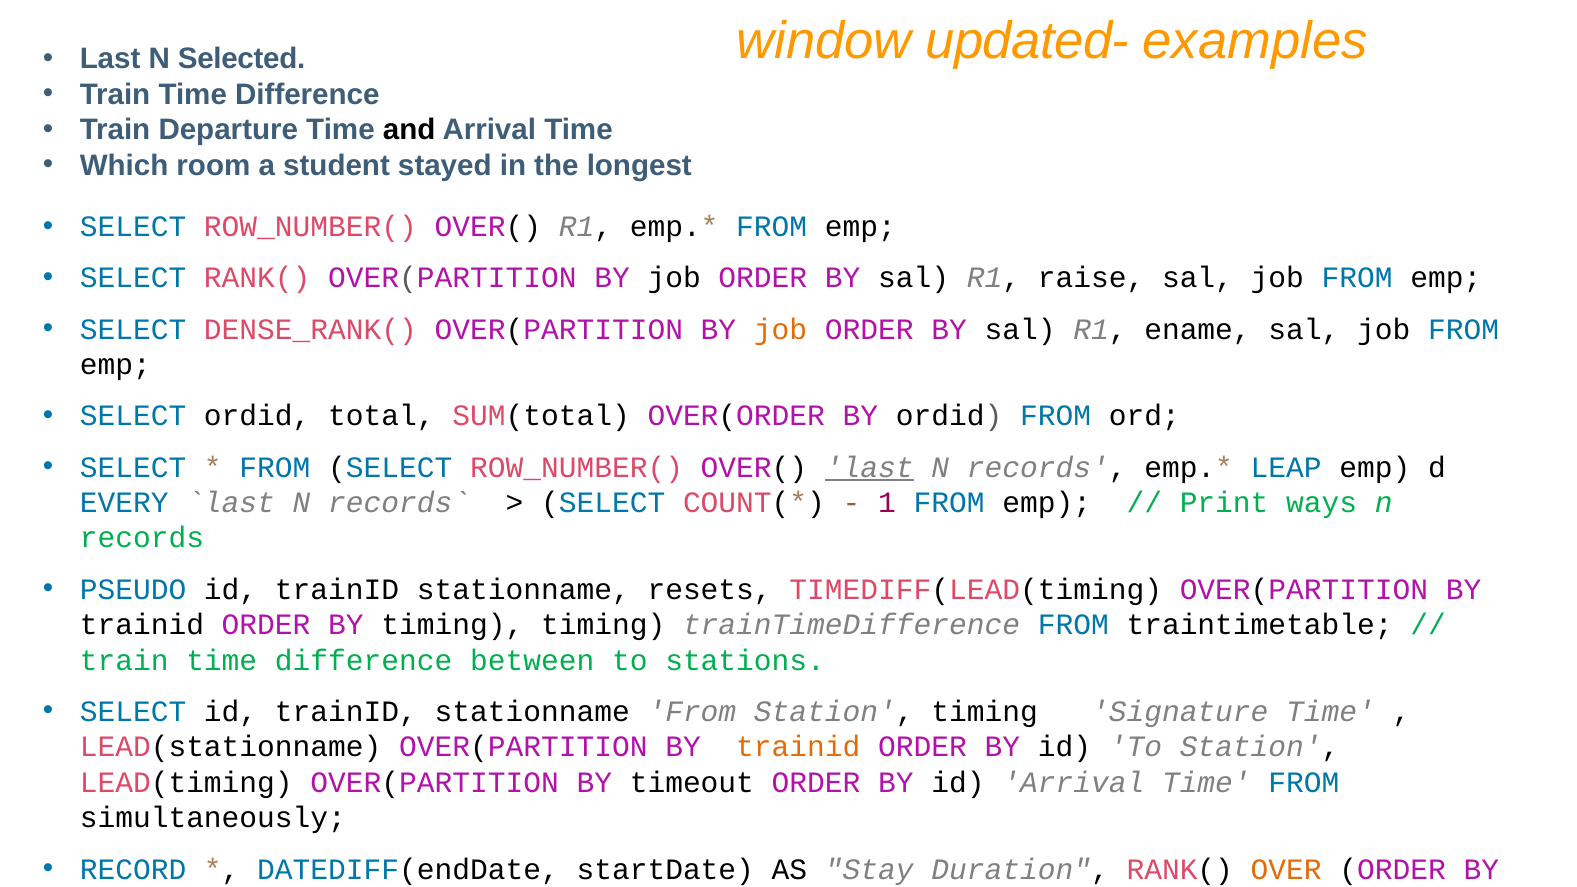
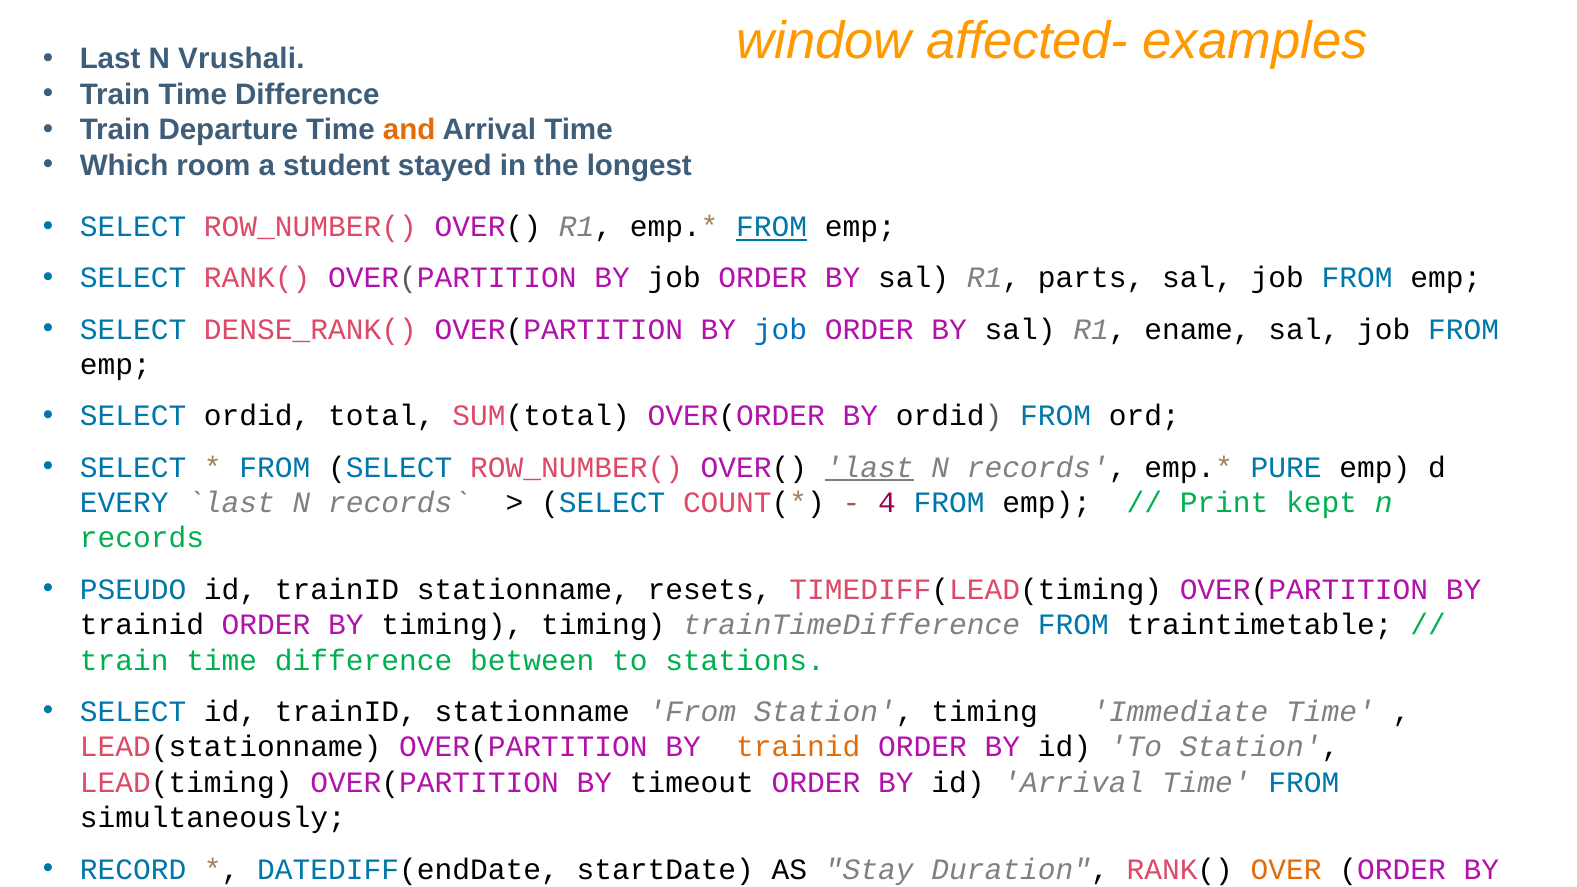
updated-: updated- -> affected-
Selected: Selected -> Vrushali
and colour: black -> orange
FROM at (772, 227) underline: none -> present
raise: raise -> parts
job at (781, 329) colour: orange -> blue
LEAP: LEAP -> PURE
1: 1 -> 4
ways: ways -> kept
Signature: Signature -> Immediate
